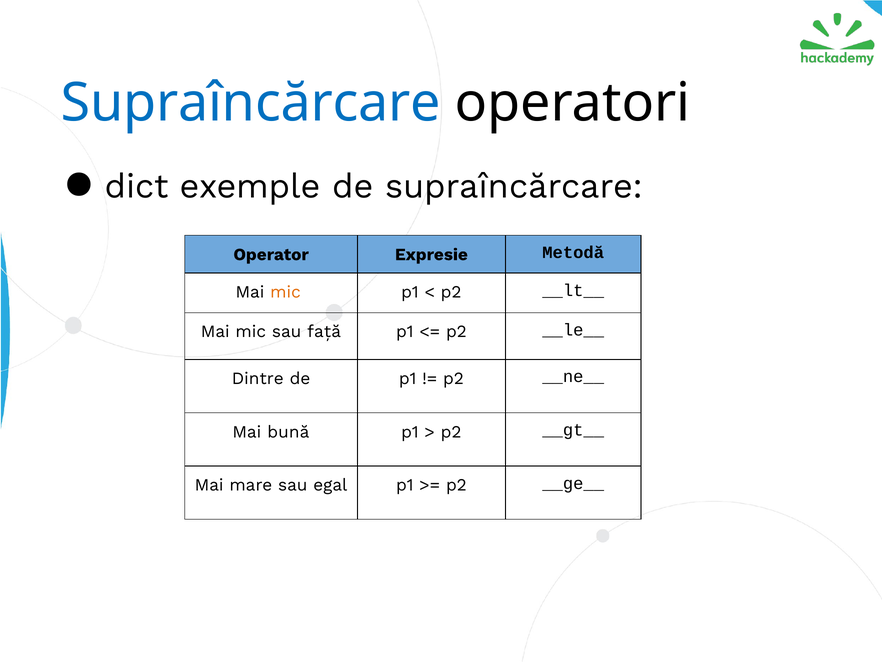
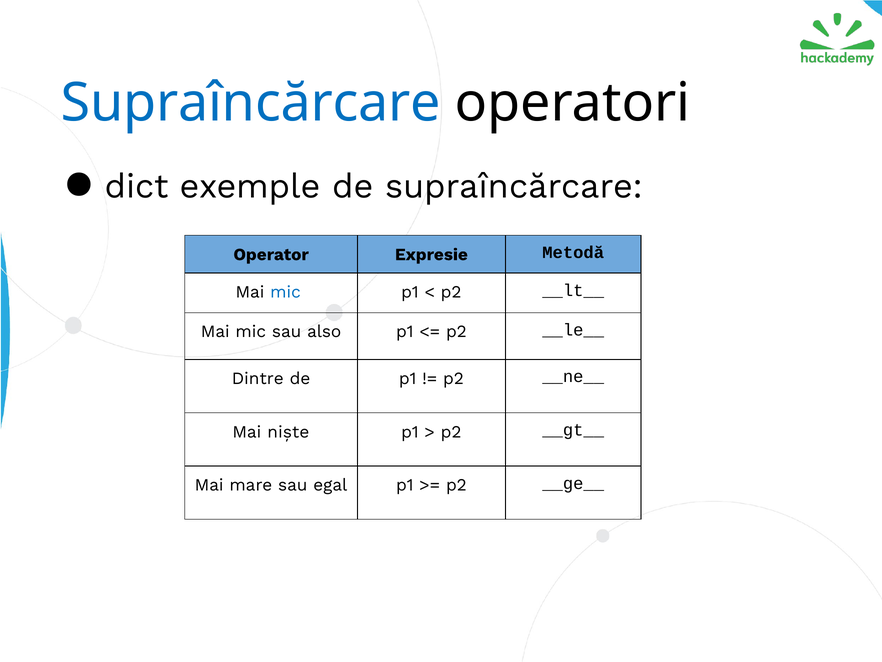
mic at (285, 292) colour: orange -> blue
față: față -> also
bună: bună -> niște
